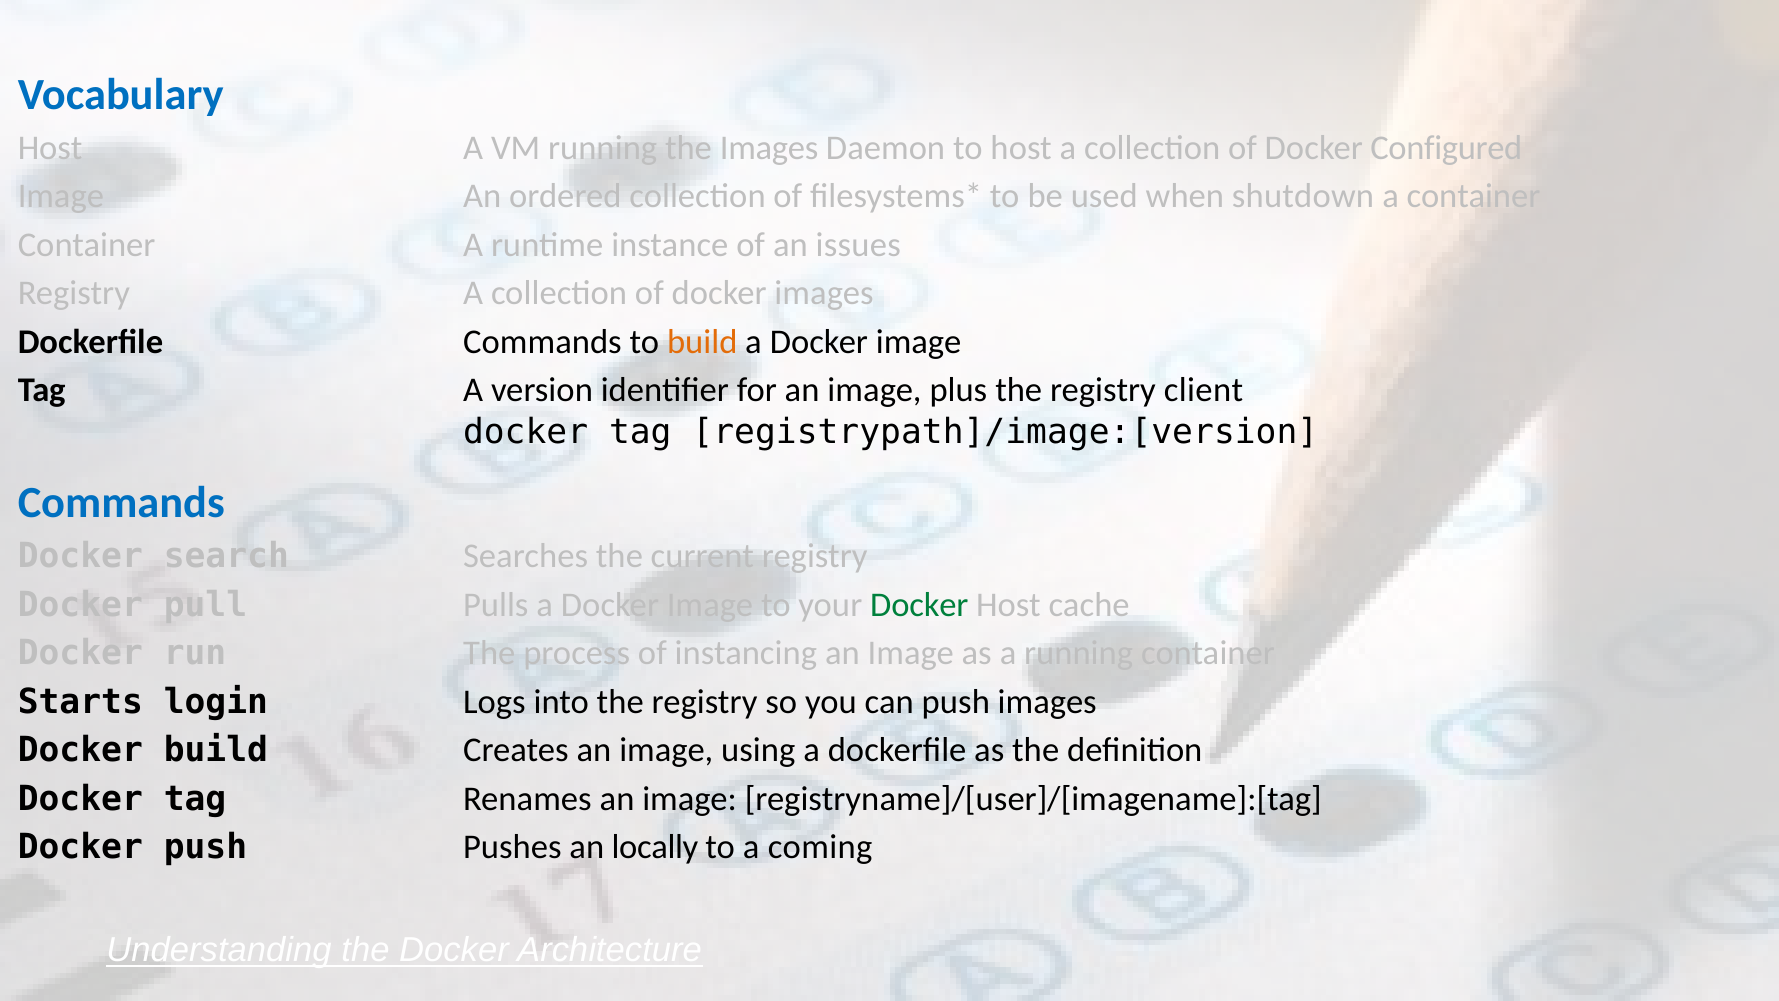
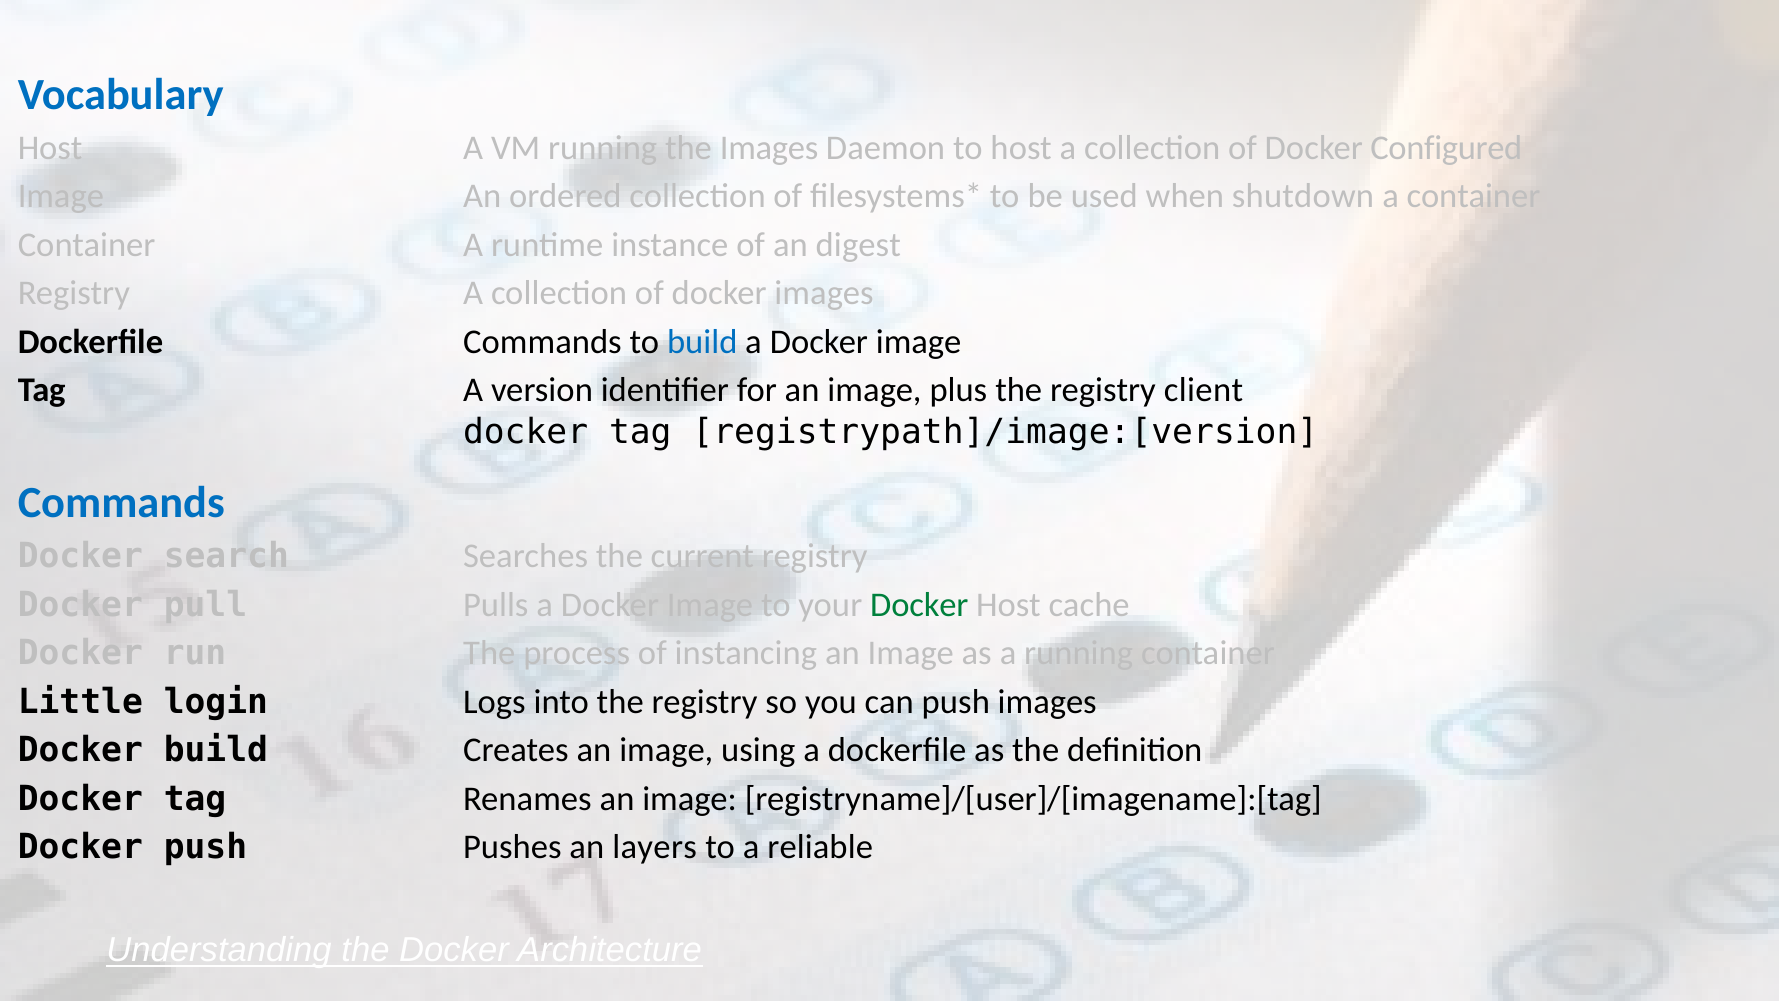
issues: issues -> digest
build at (702, 342) colour: orange -> blue
Starts: Starts -> Little
locally: locally -> layers
coming: coming -> reliable
